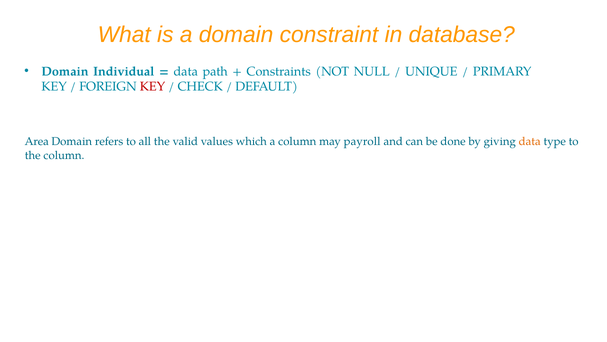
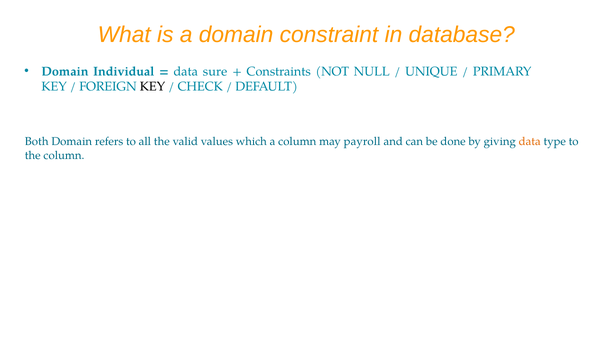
path: path -> sure
KEY at (152, 87) colour: red -> black
Area: Area -> Both
